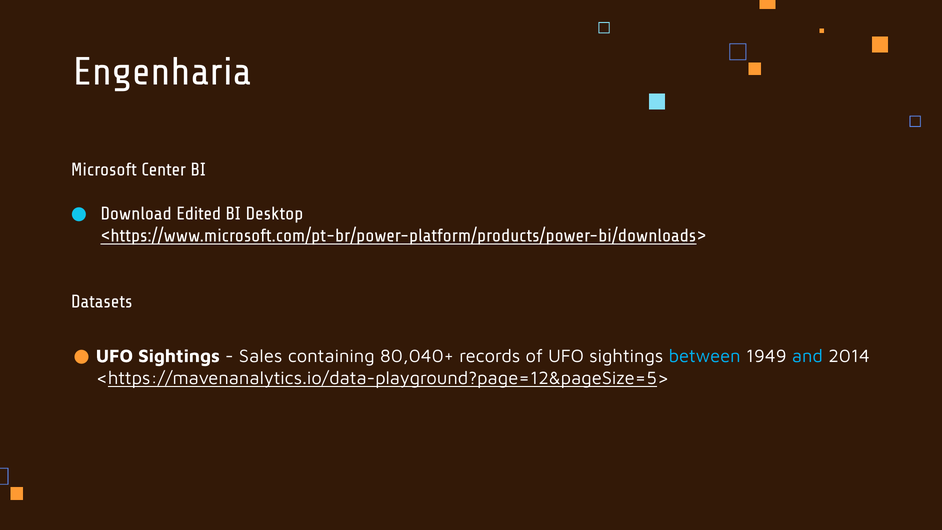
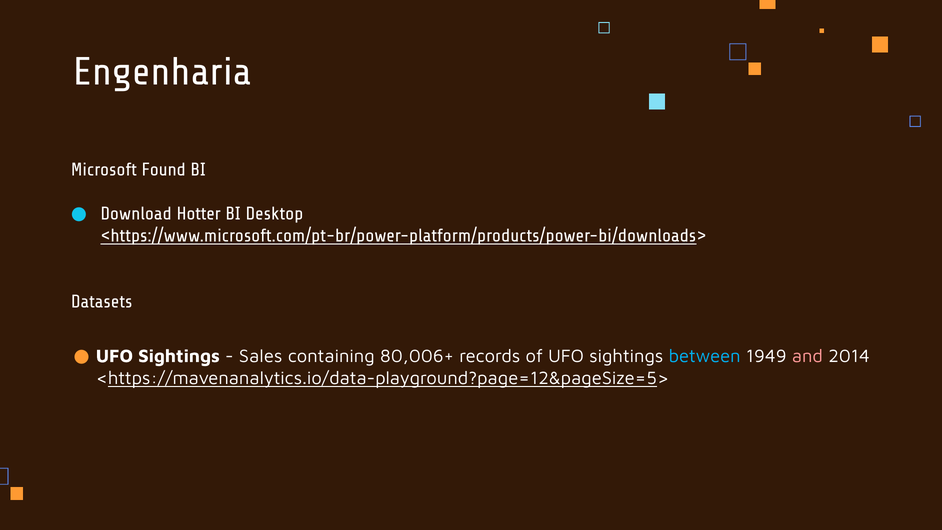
Center: Center -> Found
Edited: Edited -> Hotter
80,040+: 80,040+ -> 80,006+
and colour: light blue -> pink
